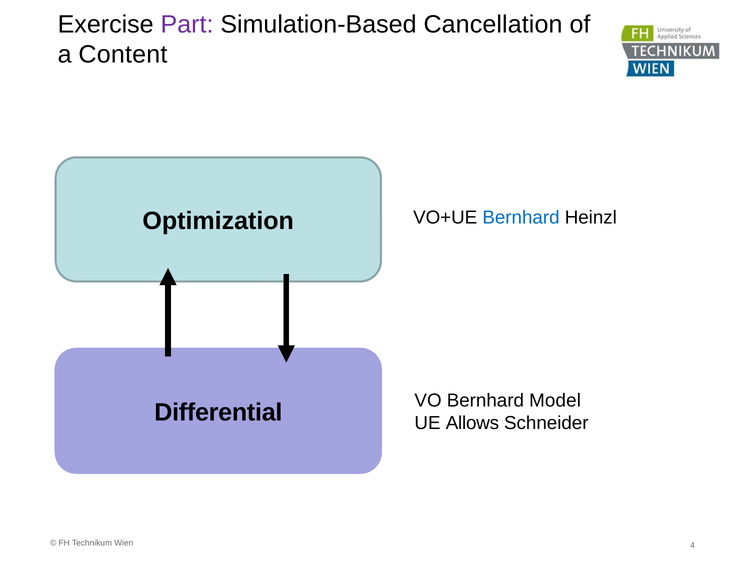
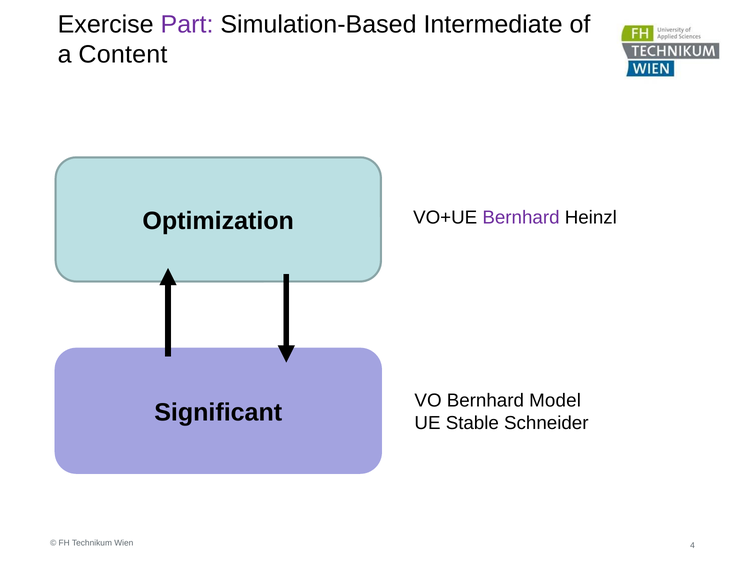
Cancellation: Cancellation -> Intermediate
Bernhard at (521, 218) colour: blue -> purple
Differential: Differential -> Significant
Allows: Allows -> Stable
